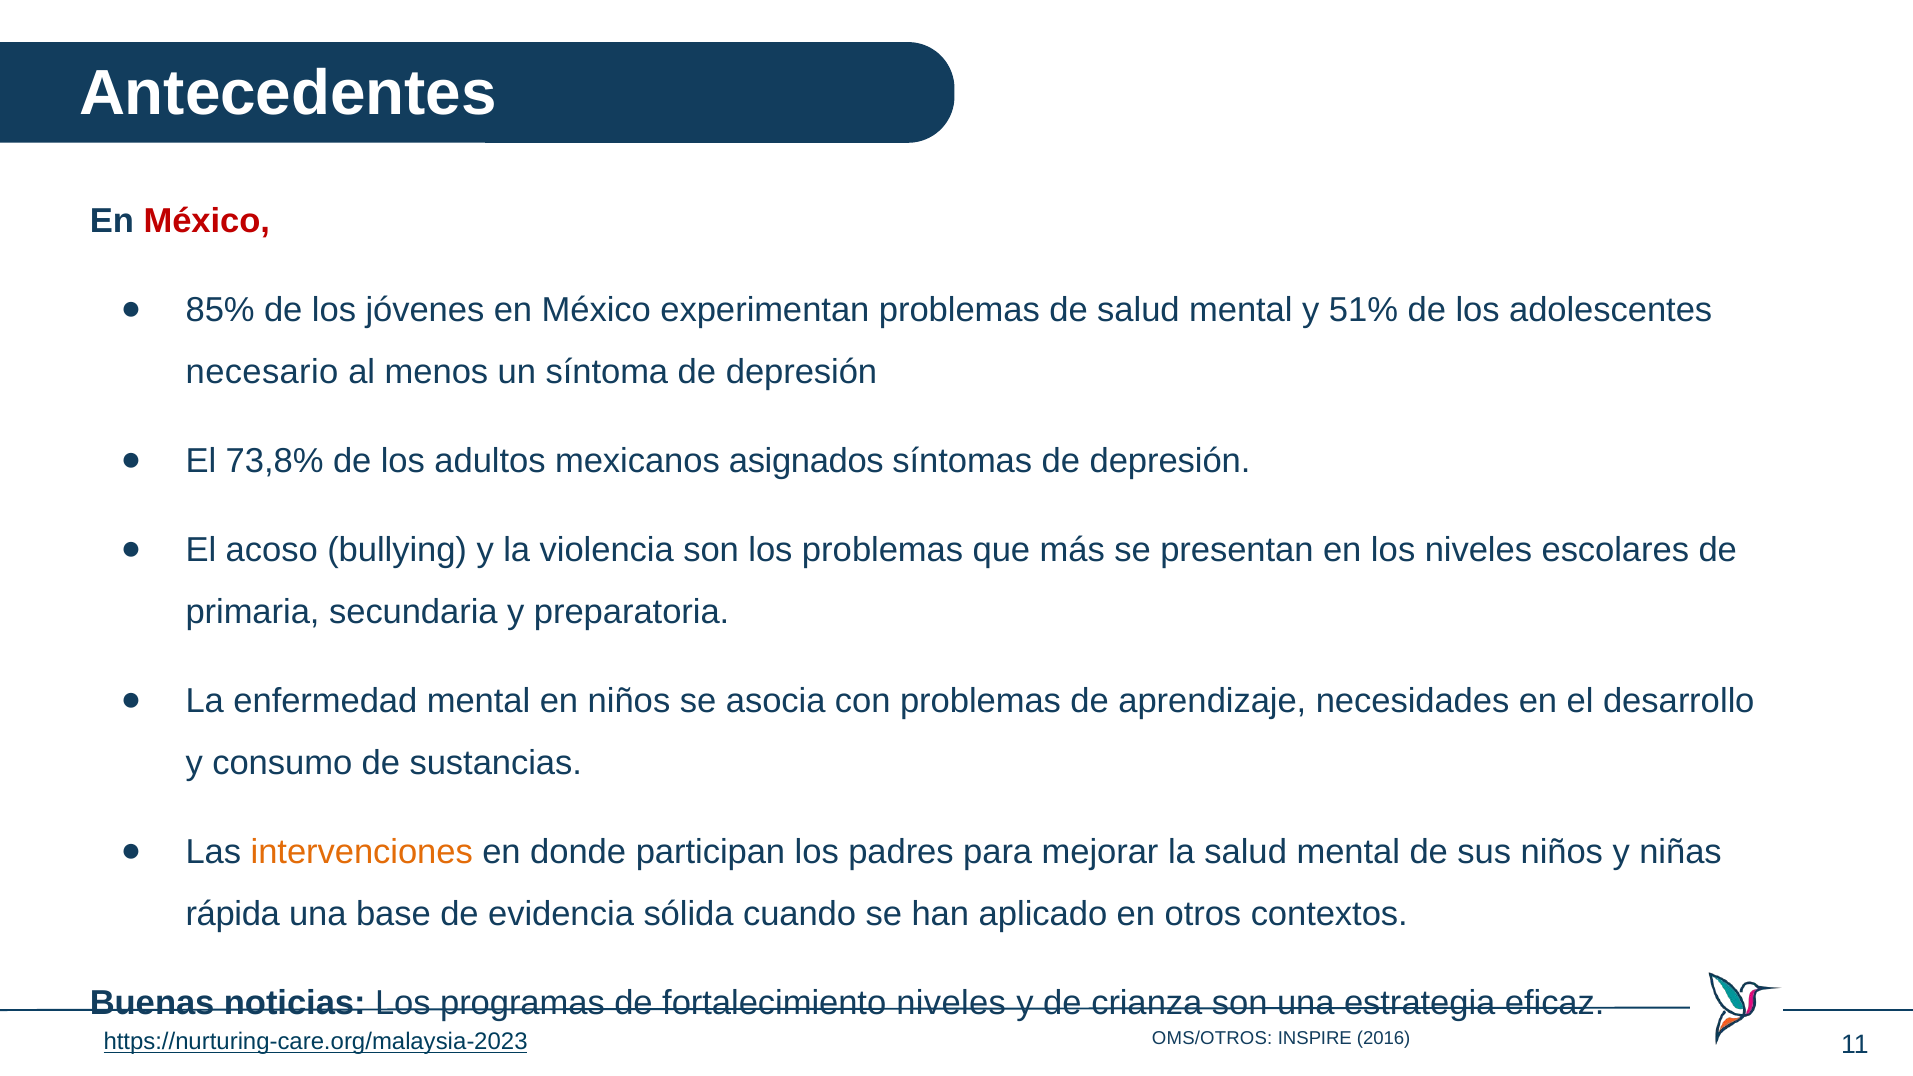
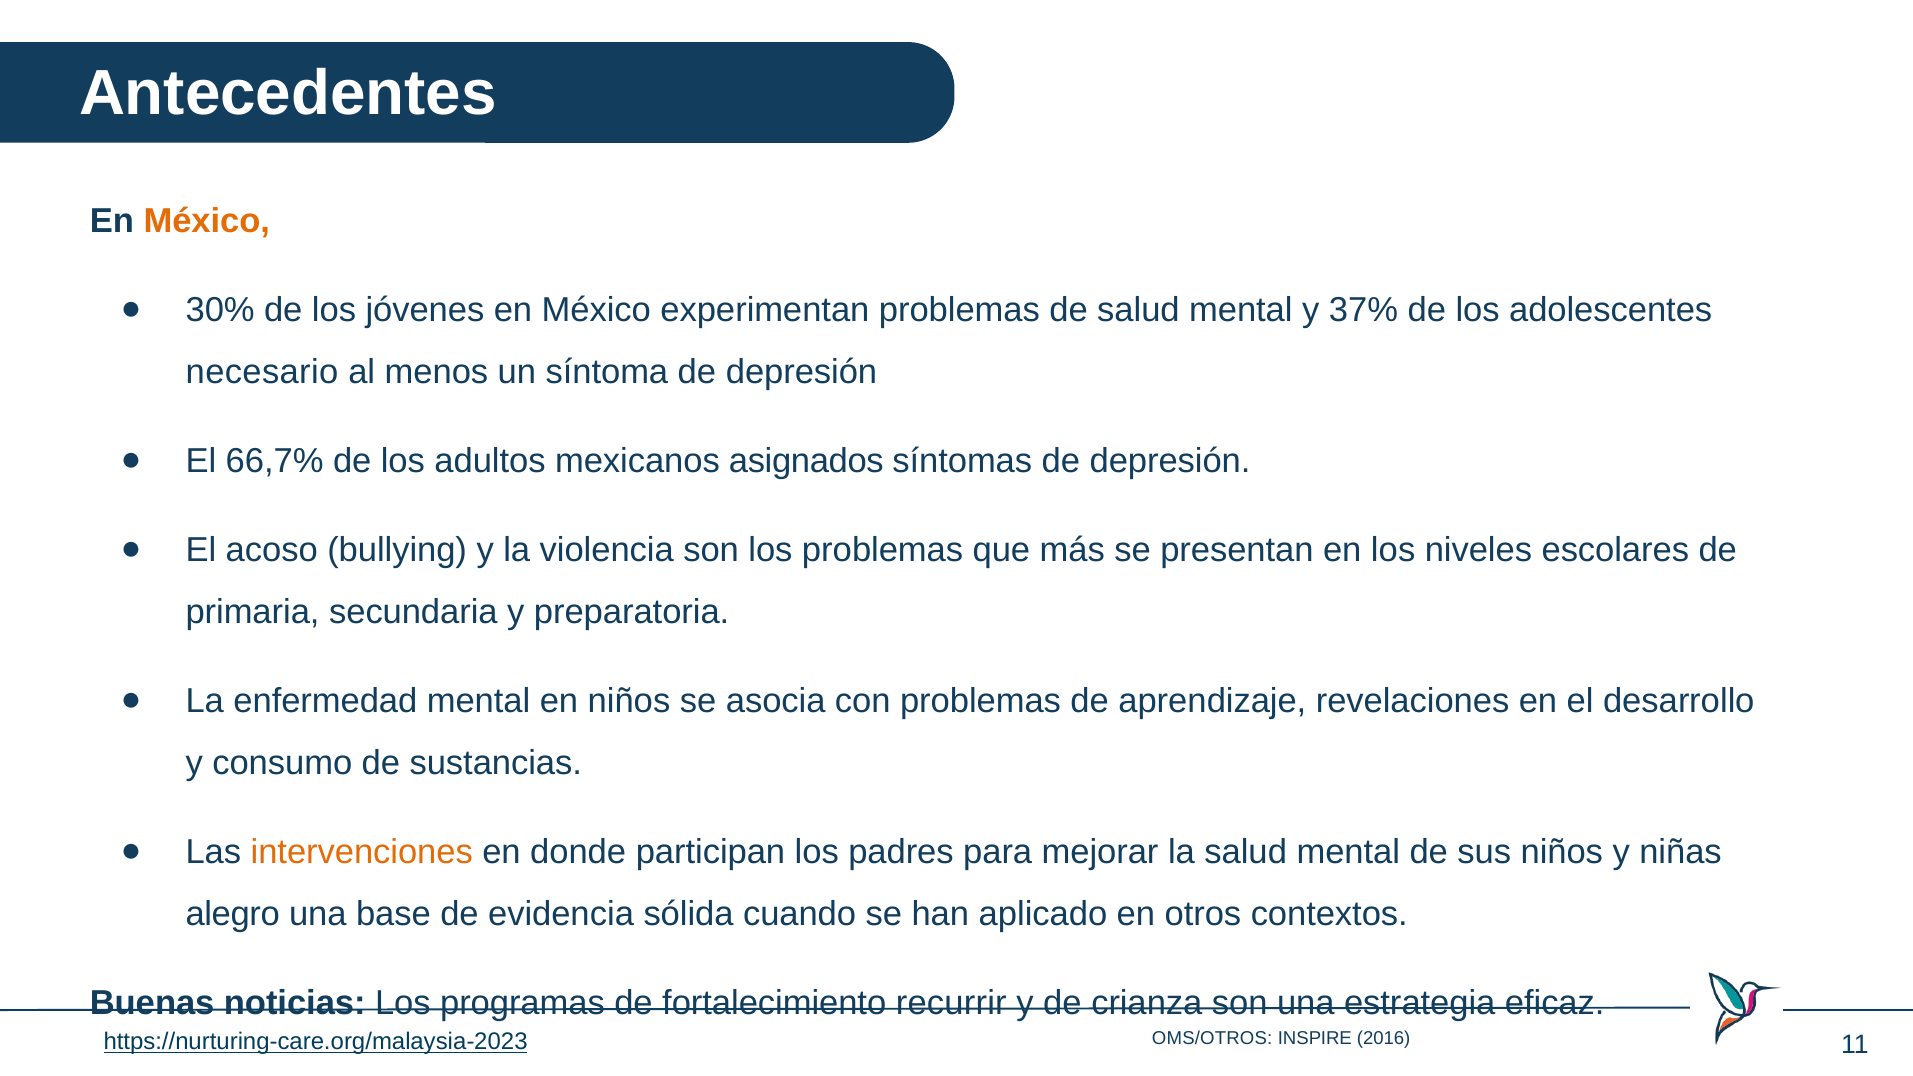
México at (207, 221) colour: red -> orange
85%: 85% -> 30%
51%: 51% -> 37%
73,8%: 73,8% -> 66,7%
necesidades: necesidades -> revelaciones
rápida: rápida -> alegro
fortalecimiento niveles: niveles -> recurrir
